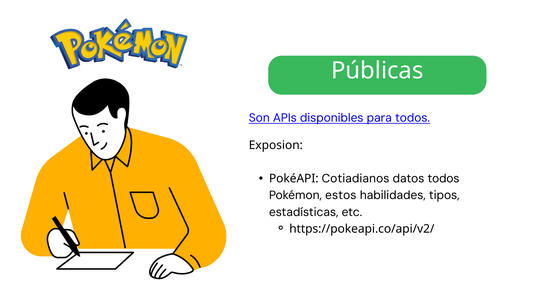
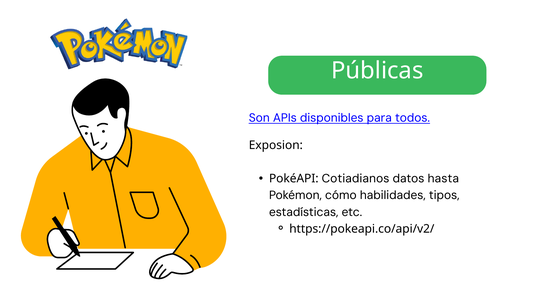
datos todos: todos -> hasta
estos: estos -> cómo
